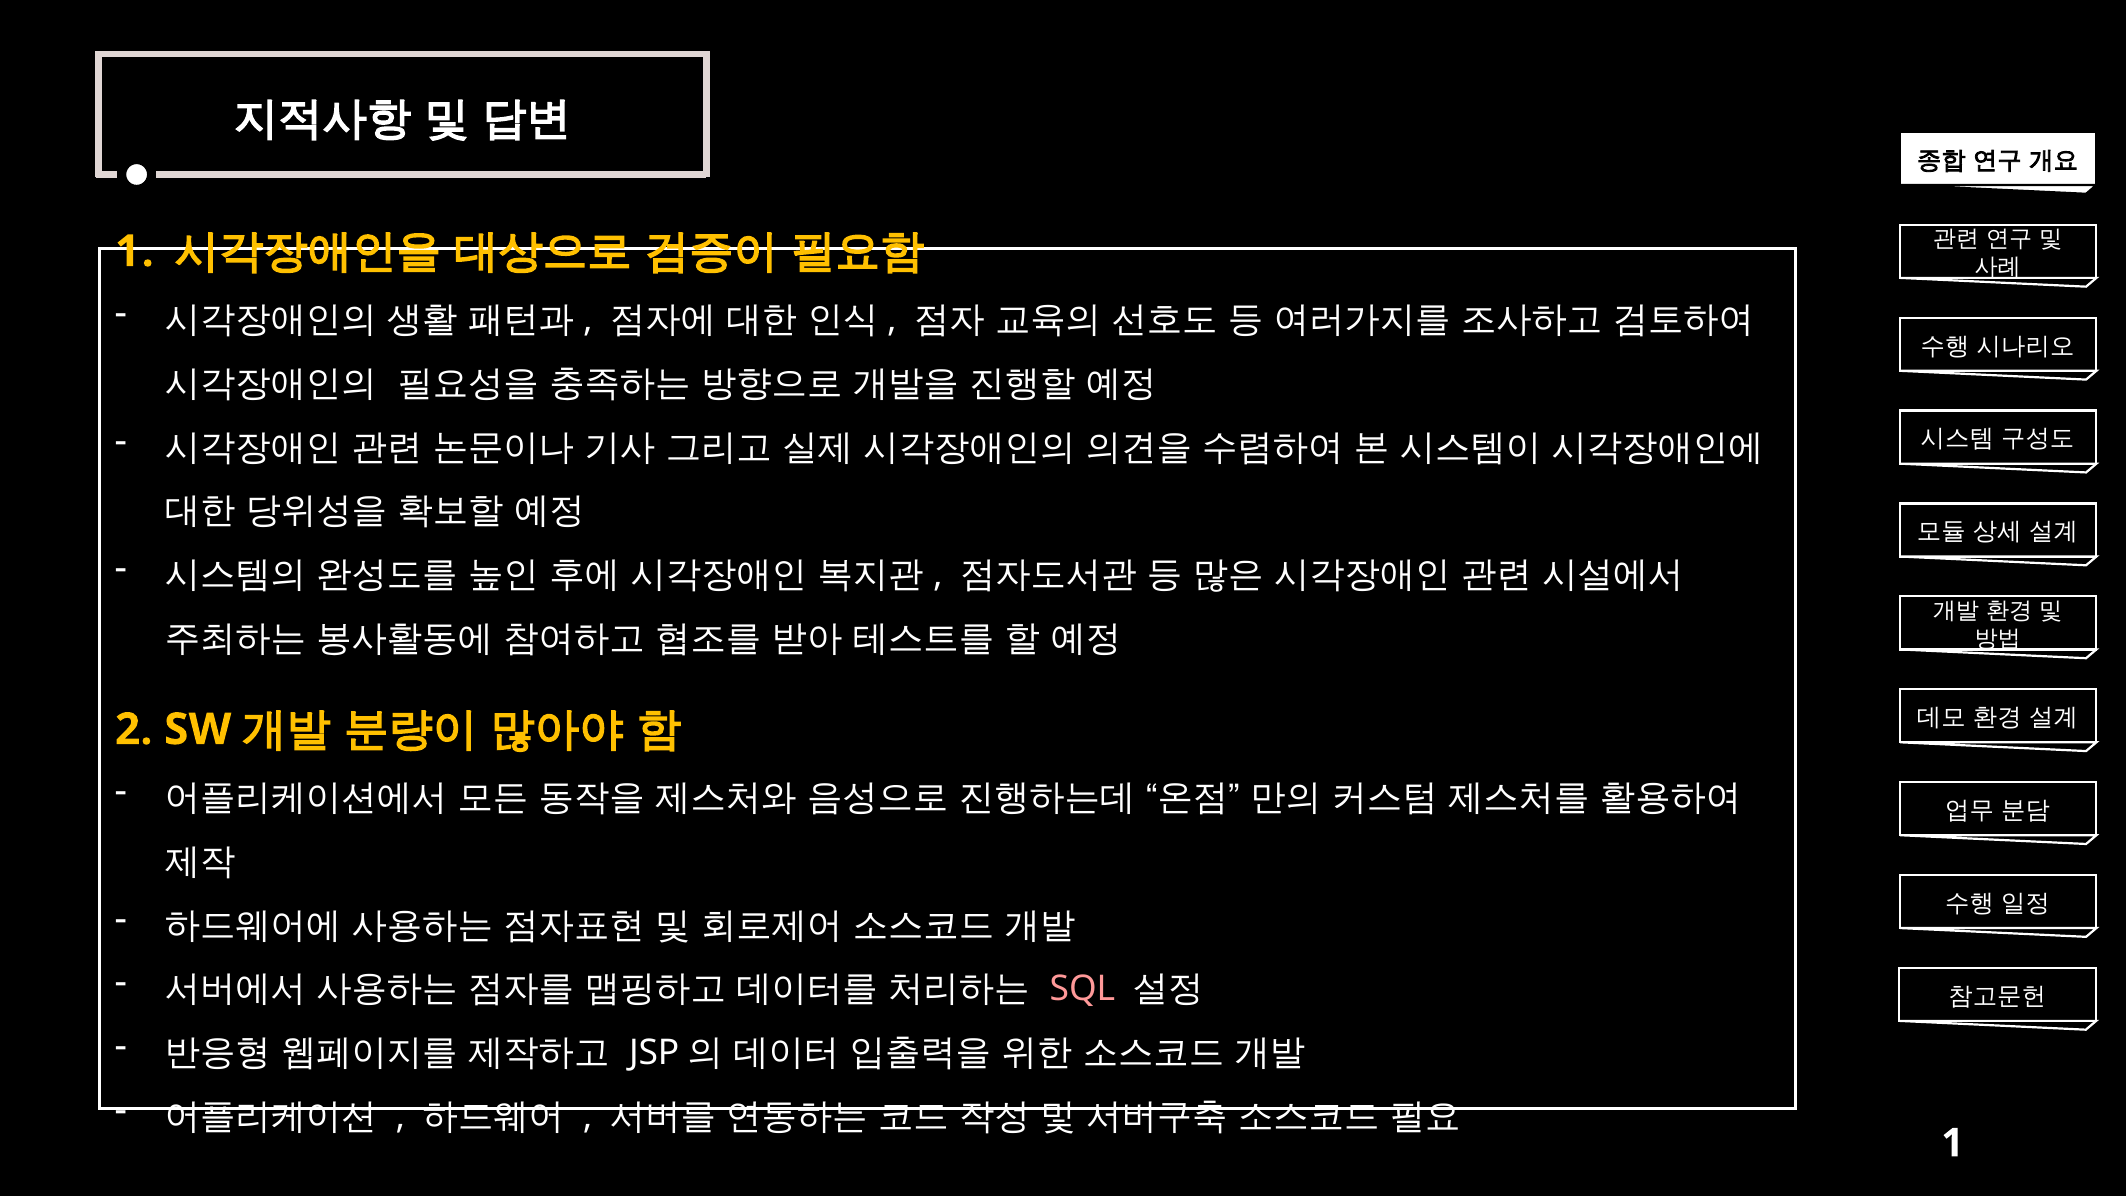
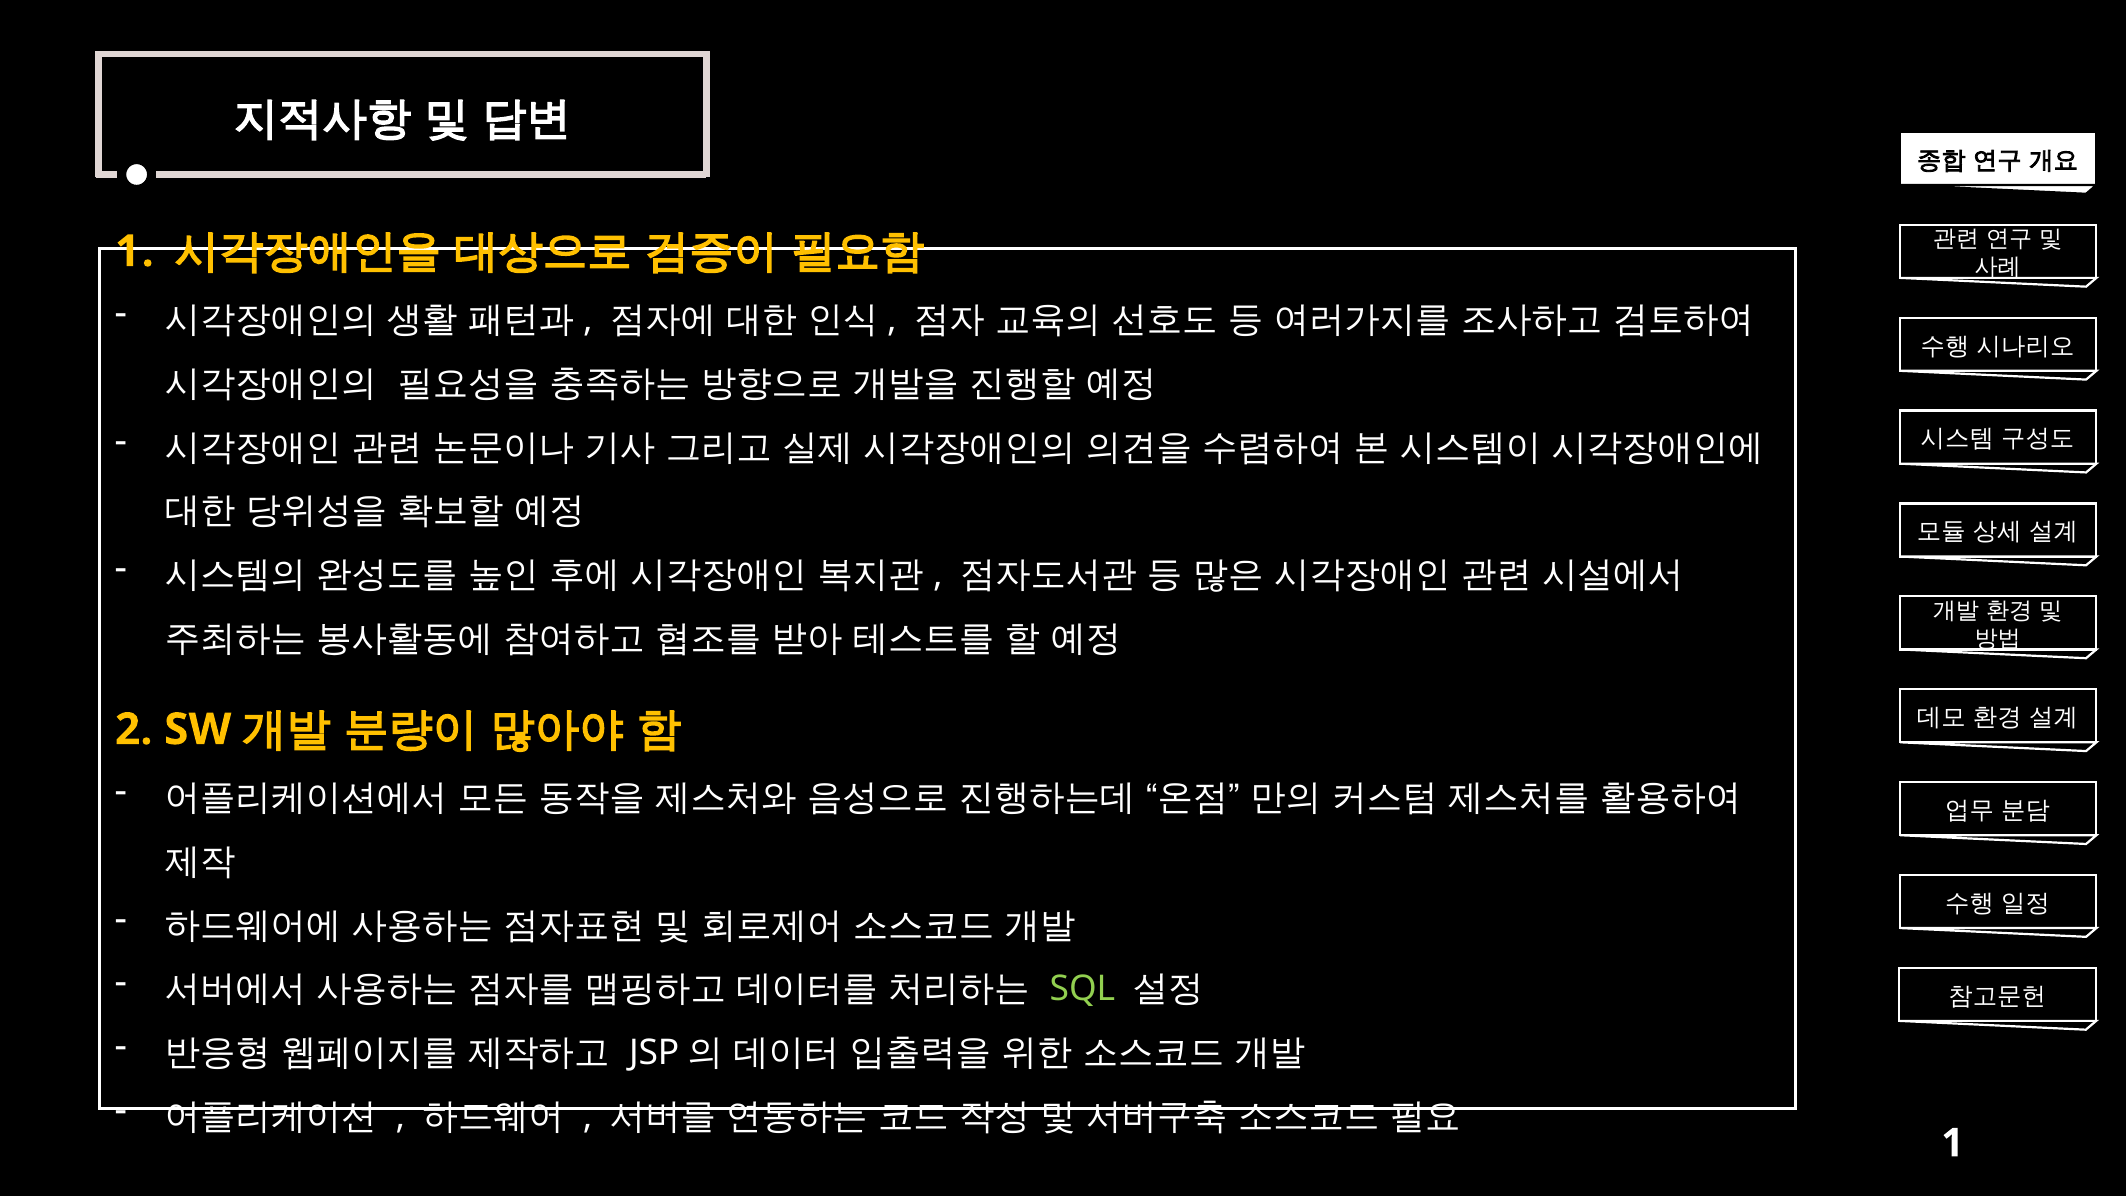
SQL colour: pink -> light green
